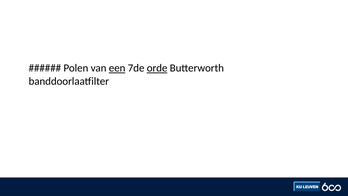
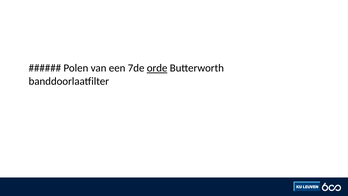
een underline: present -> none
